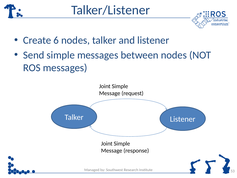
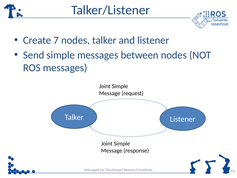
6: 6 -> 7
